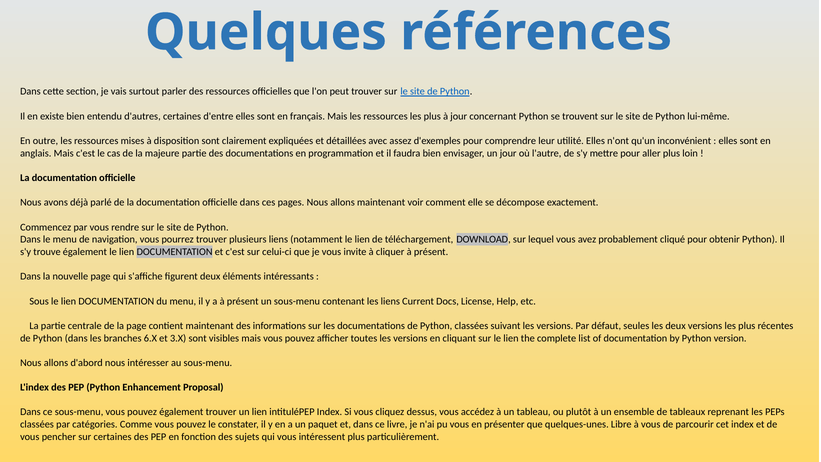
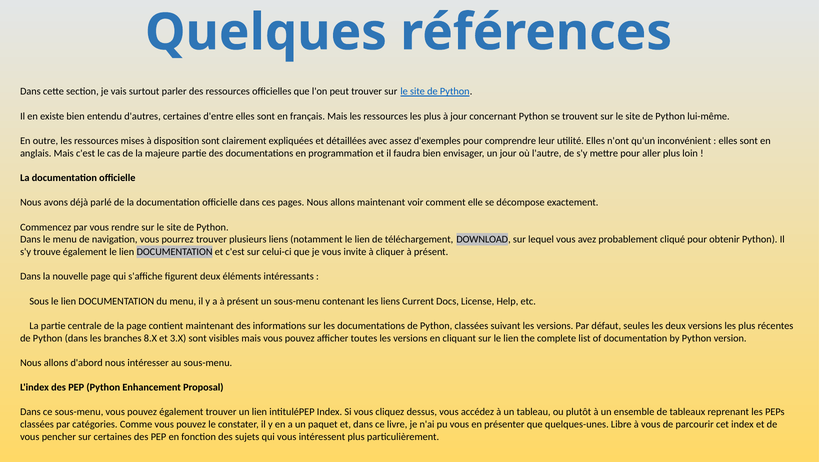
6.X: 6.X -> 8.X
